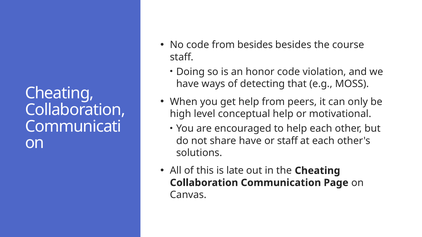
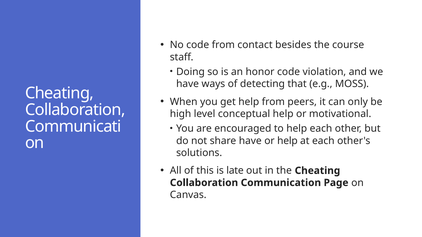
from besides: besides -> contact
or staff: staff -> help
